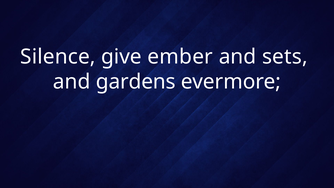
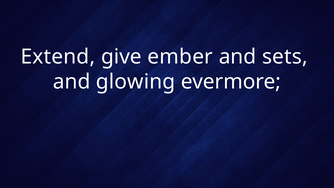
Silence: Silence -> Extend
gardens: gardens -> glowing
